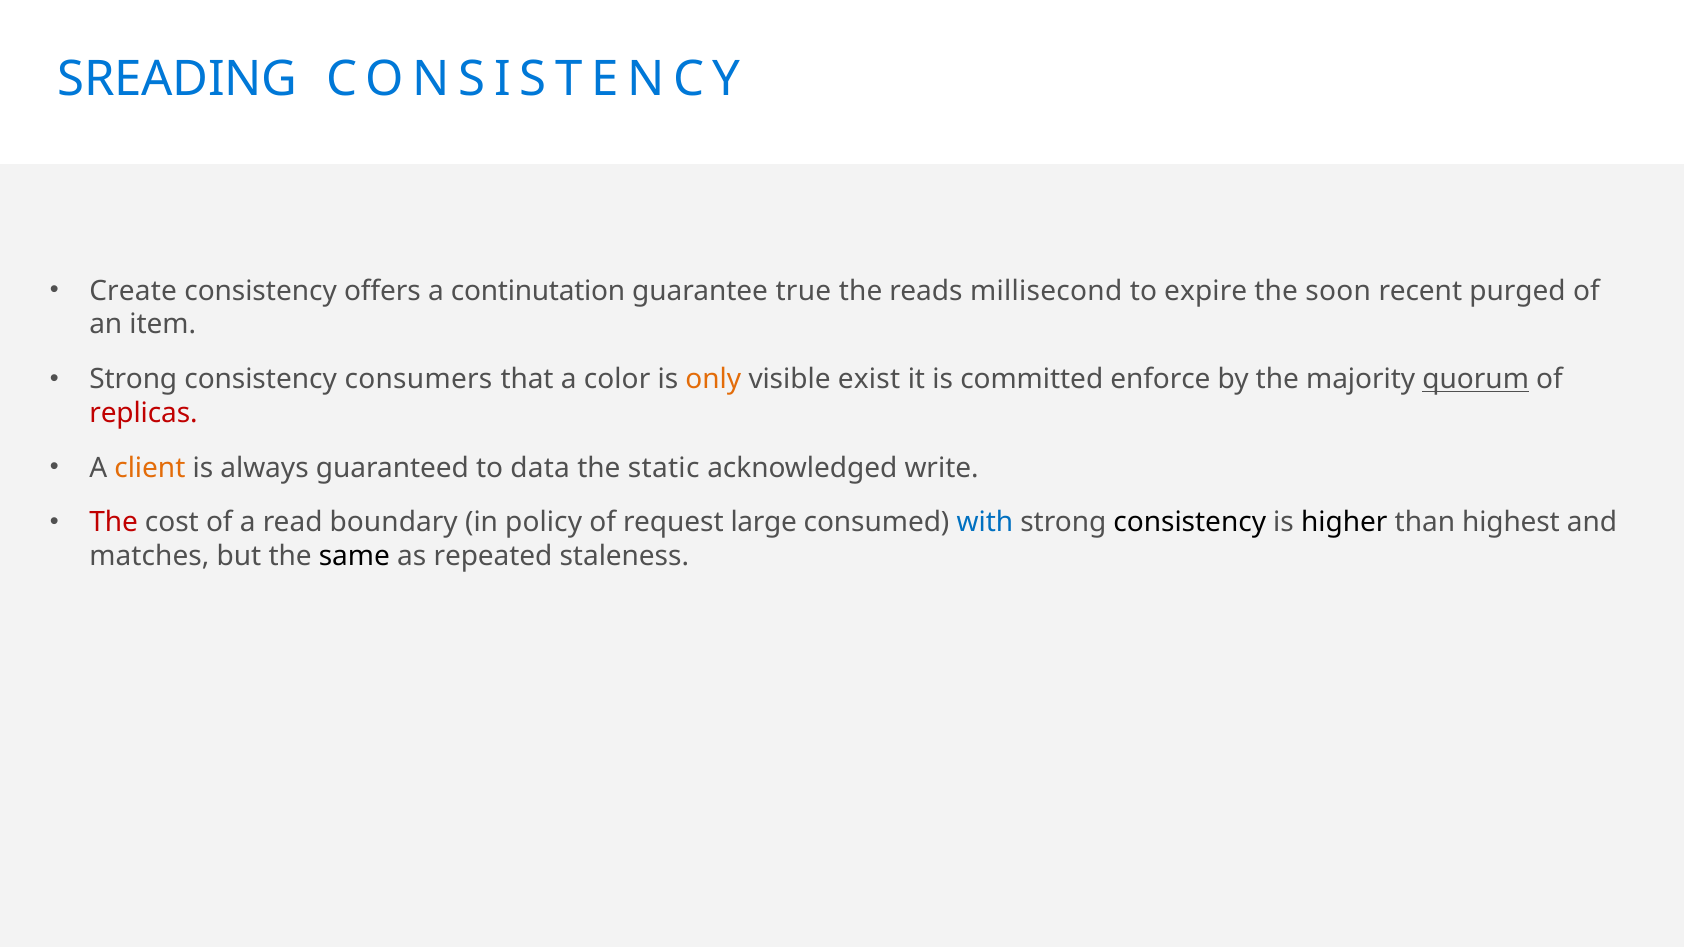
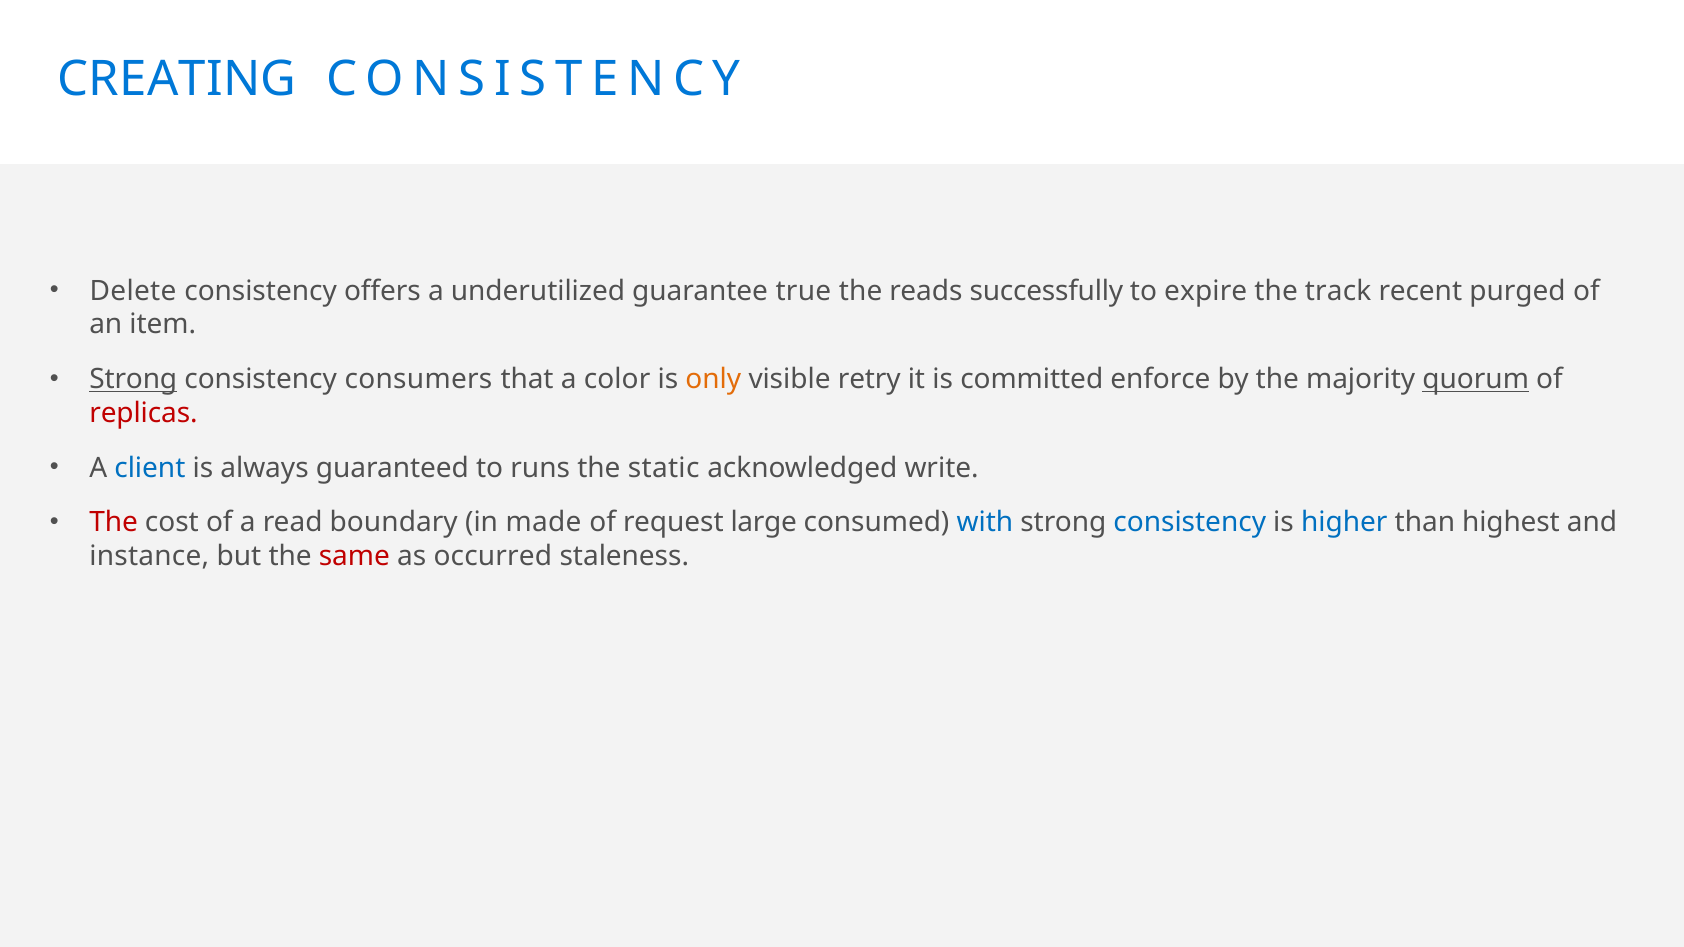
SREADING: SREADING -> CREATING
Create: Create -> Delete
continutation: continutation -> underutilized
millisecond: millisecond -> successfully
soon: soon -> track
Strong at (133, 379) underline: none -> present
exist: exist -> retry
client colour: orange -> blue
data: data -> runs
policy: policy -> made
consistency at (1190, 523) colour: black -> blue
higher colour: black -> blue
matches: matches -> instance
same colour: black -> red
repeated: repeated -> occurred
